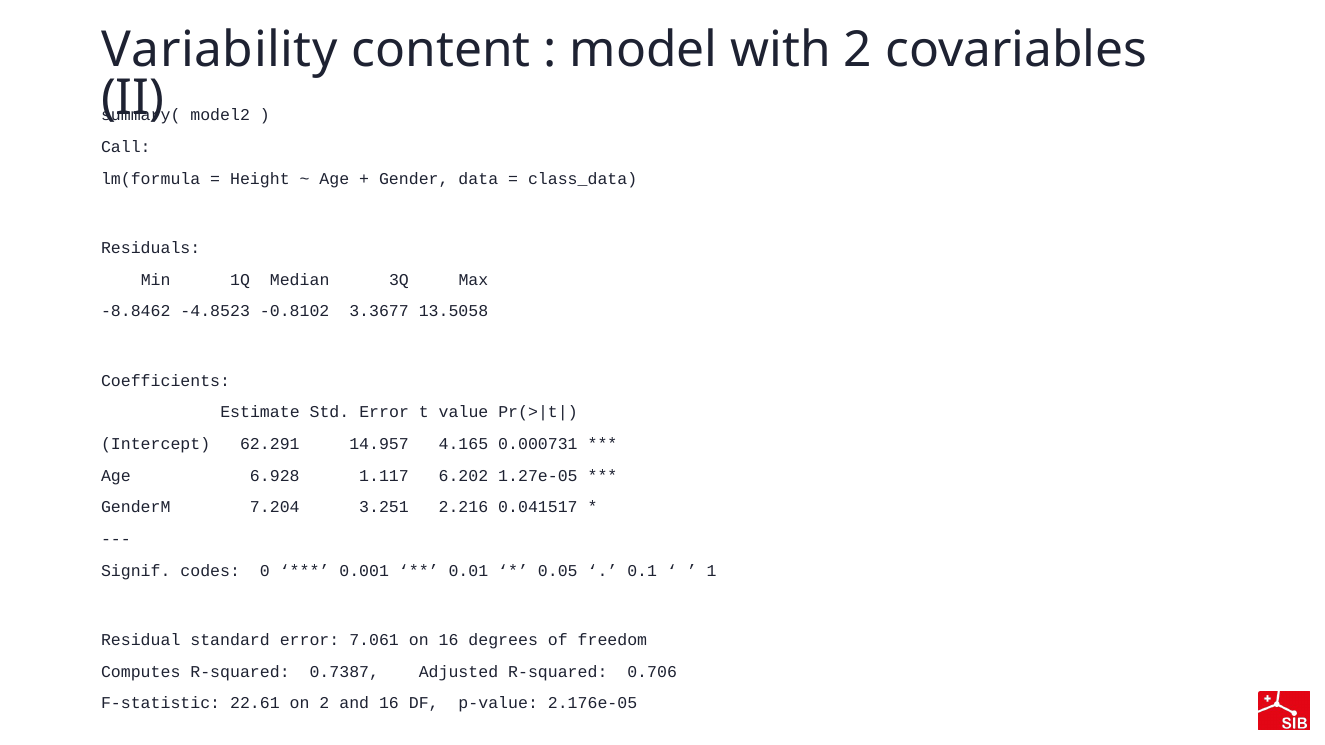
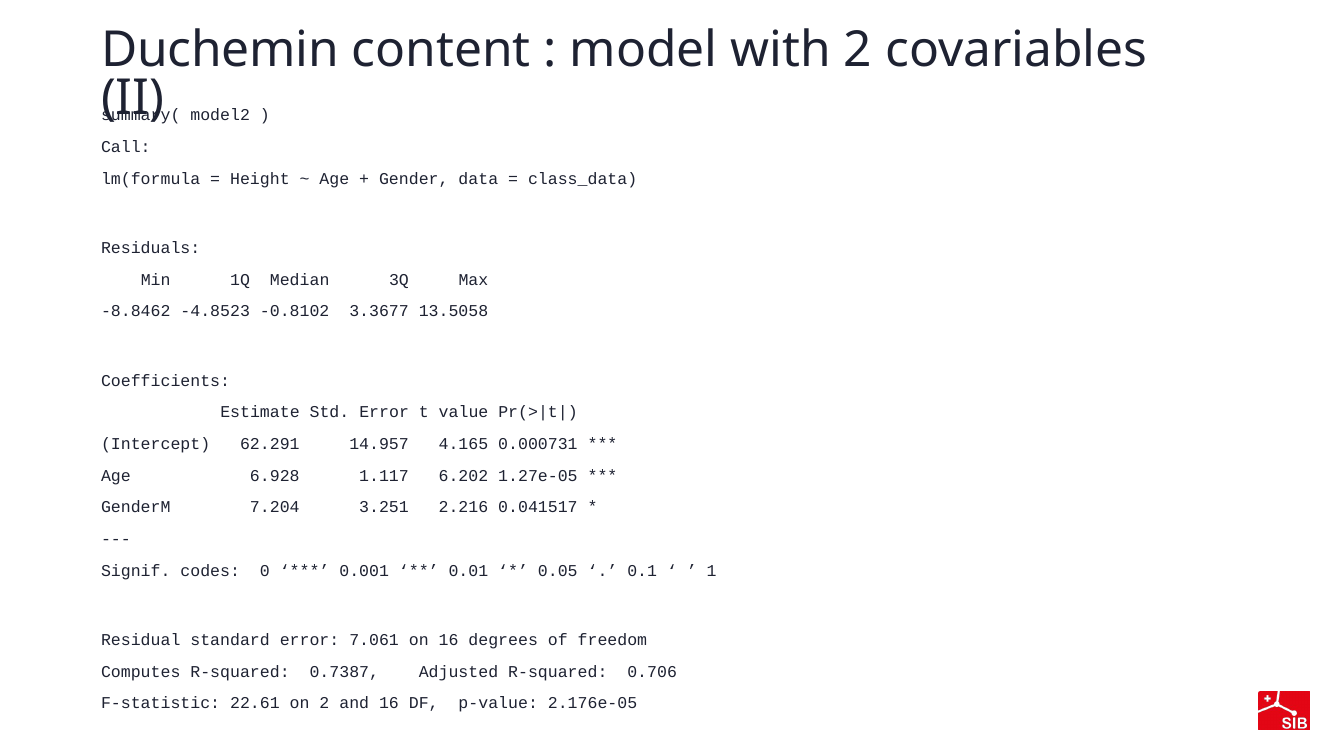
Variability: Variability -> Duchemin
